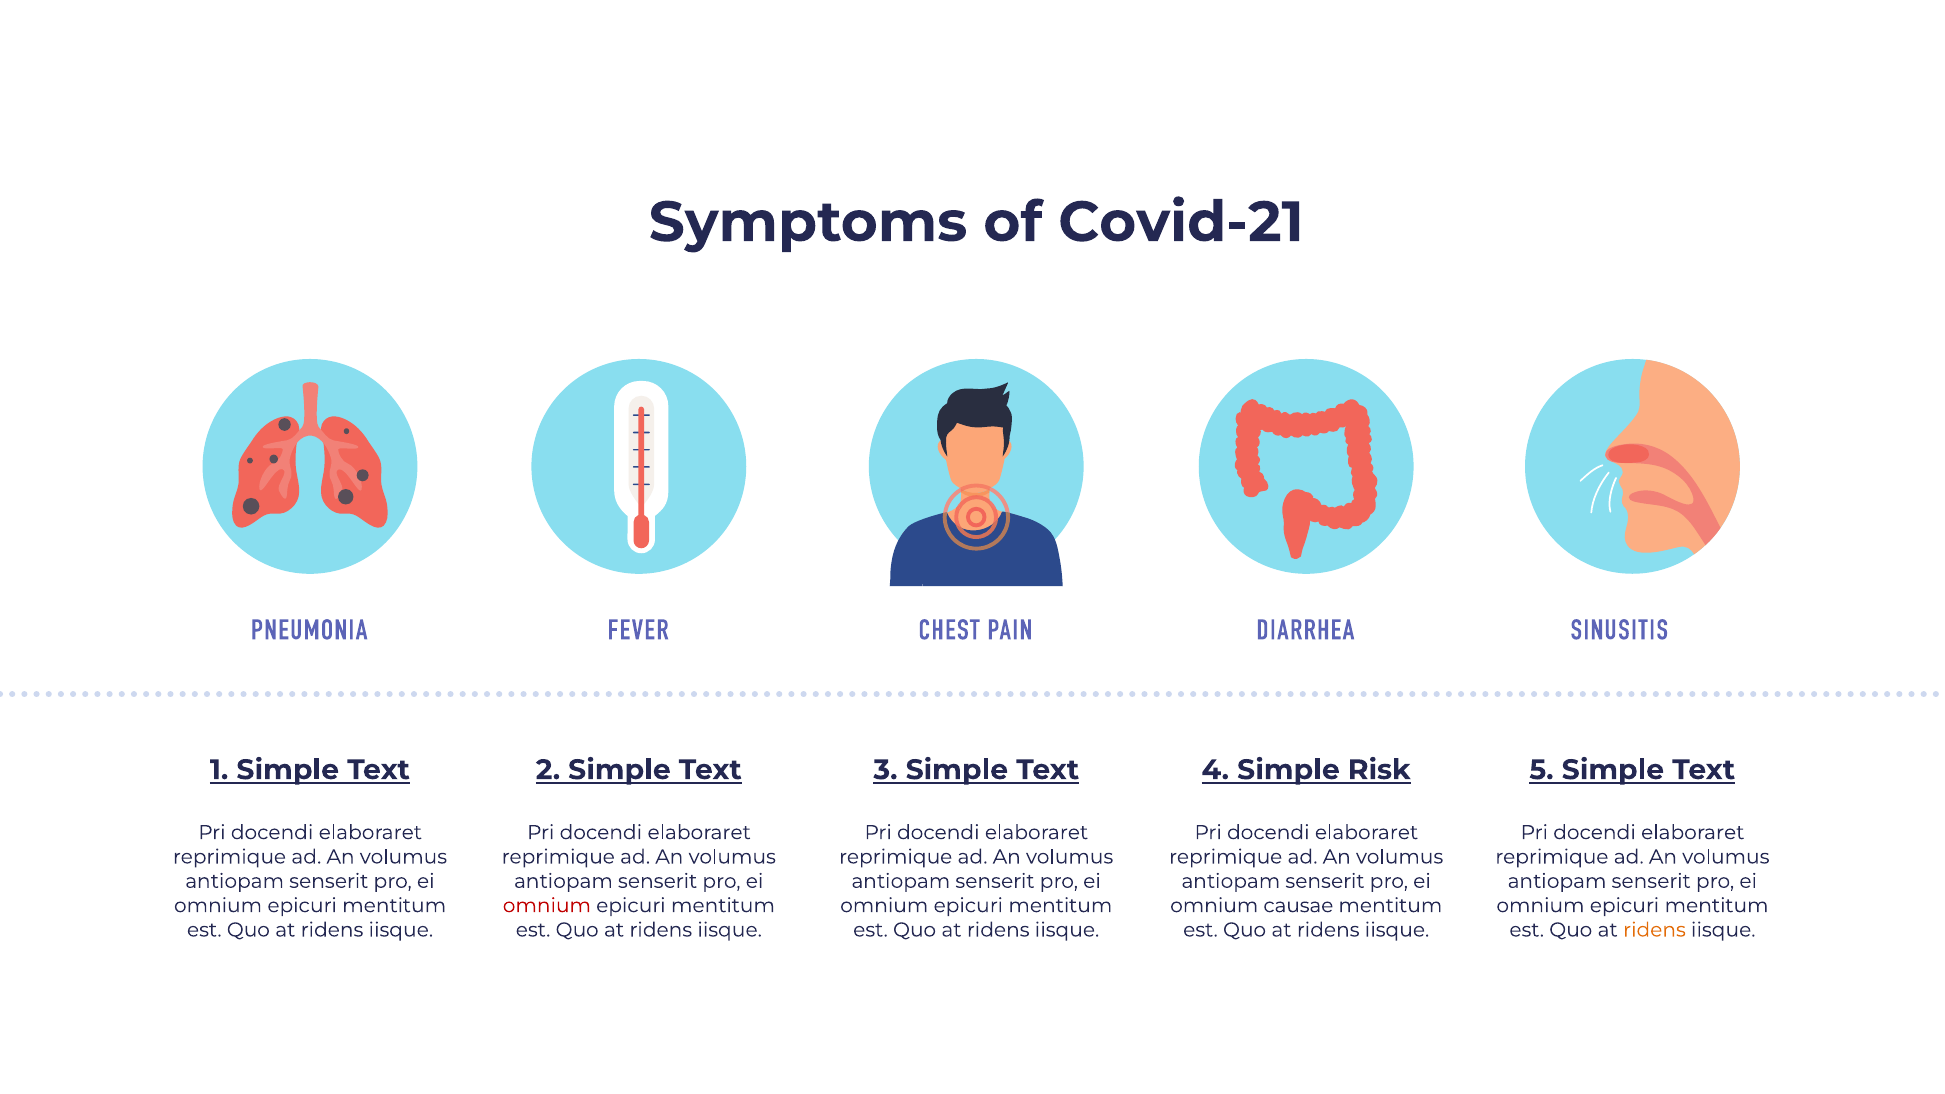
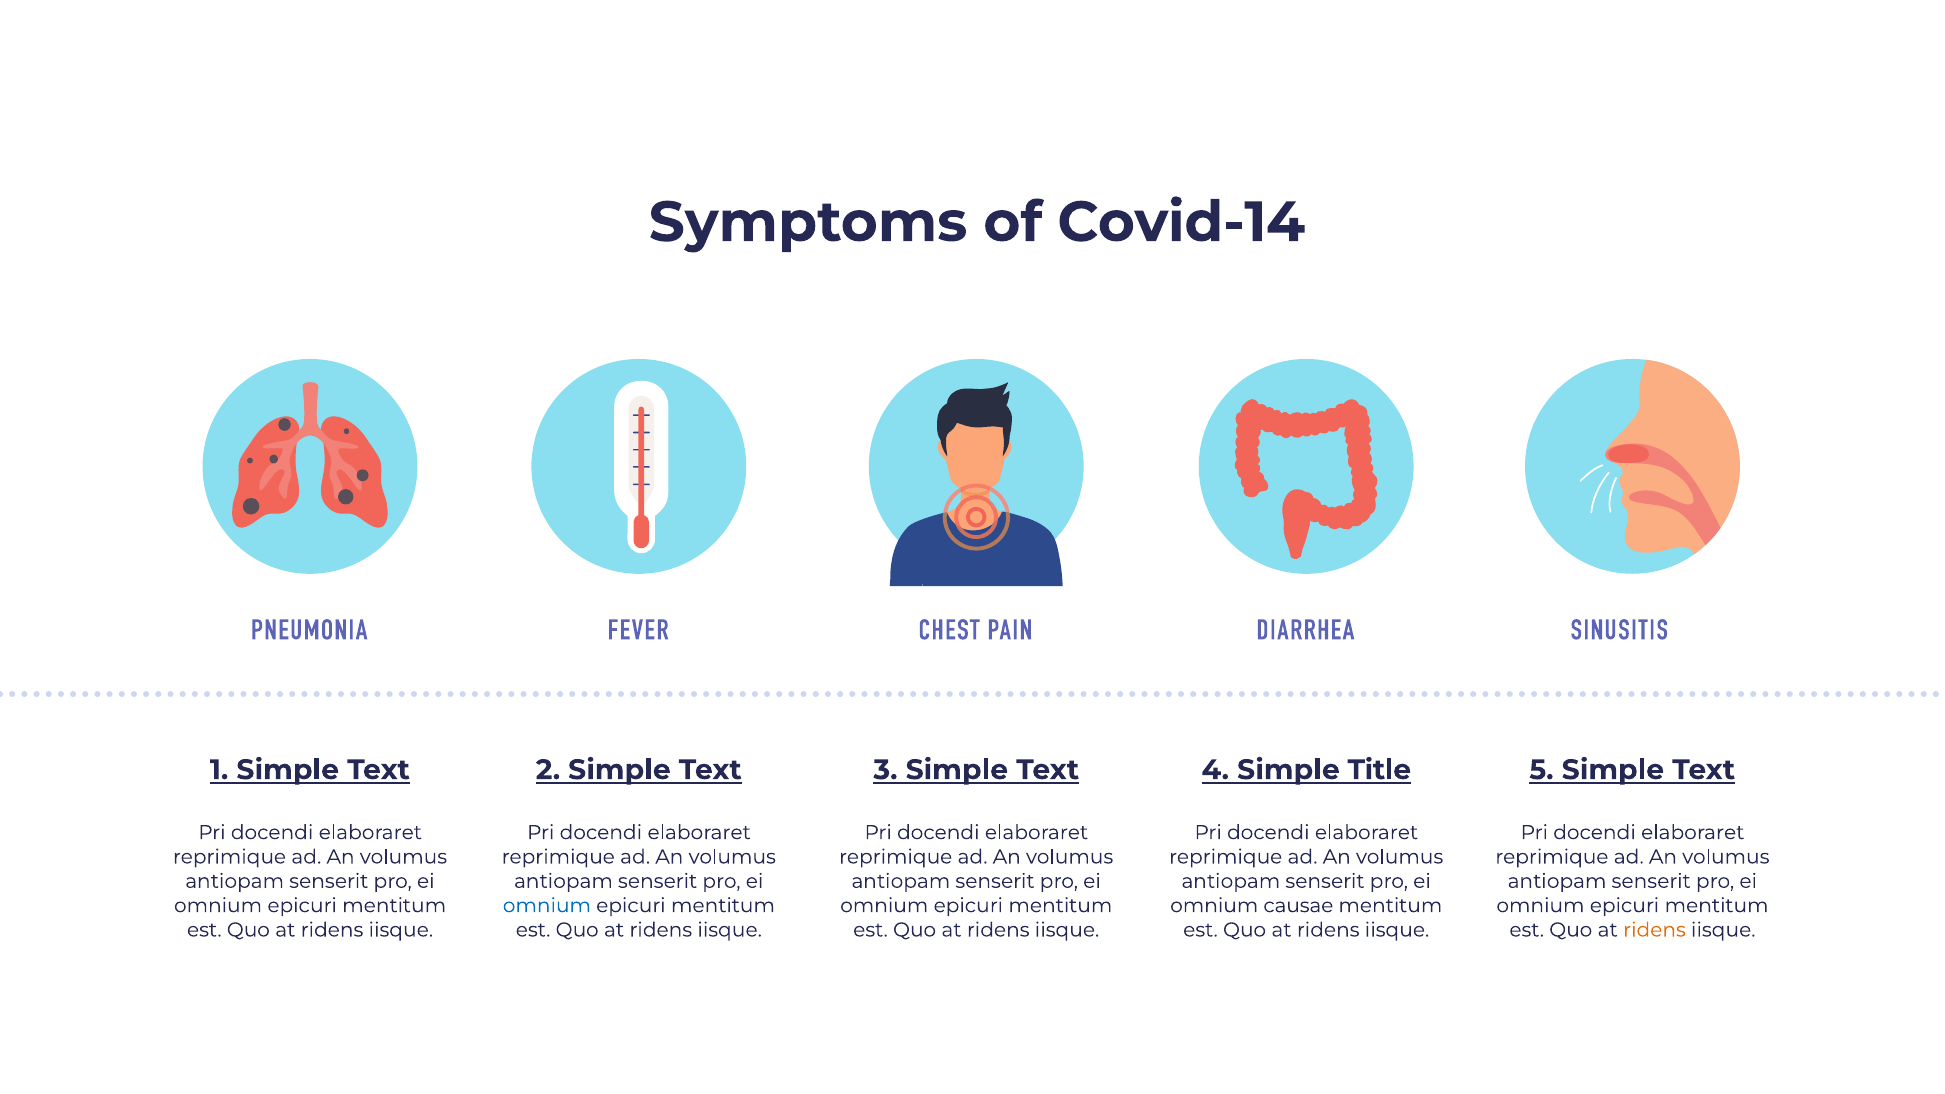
Covid-21: Covid-21 -> Covid-14
Risk: Risk -> Title
omnium at (547, 906) colour: red -> blue
